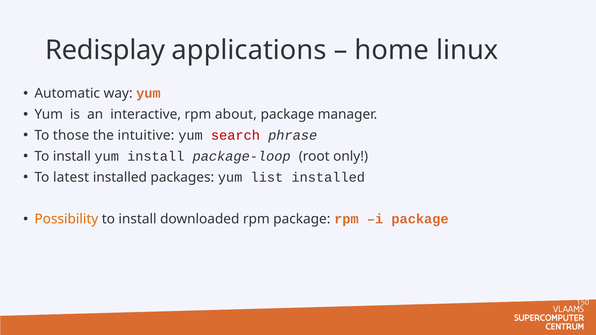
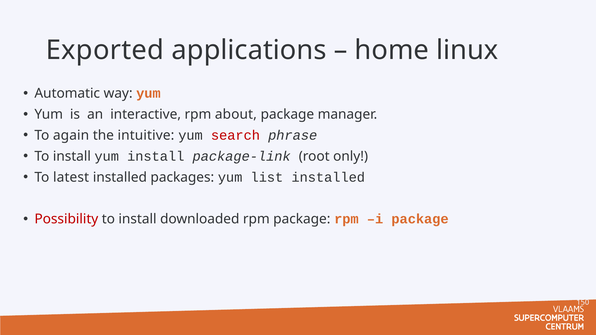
Redisplay: Redisplay -> Exported
those: those -> again
package-loop: package-loop -> package-link
Possibility colour: orange -> red
